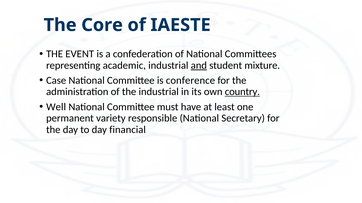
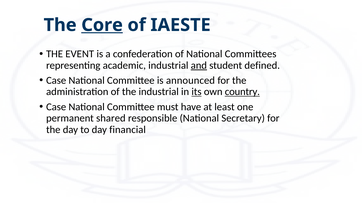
Core underline: none -> present
mixture: mixture -> defined
conference: conference -> announced
its underline: none -> present
Well at (56, 107): Well -> Case
variety: variety -> shared
